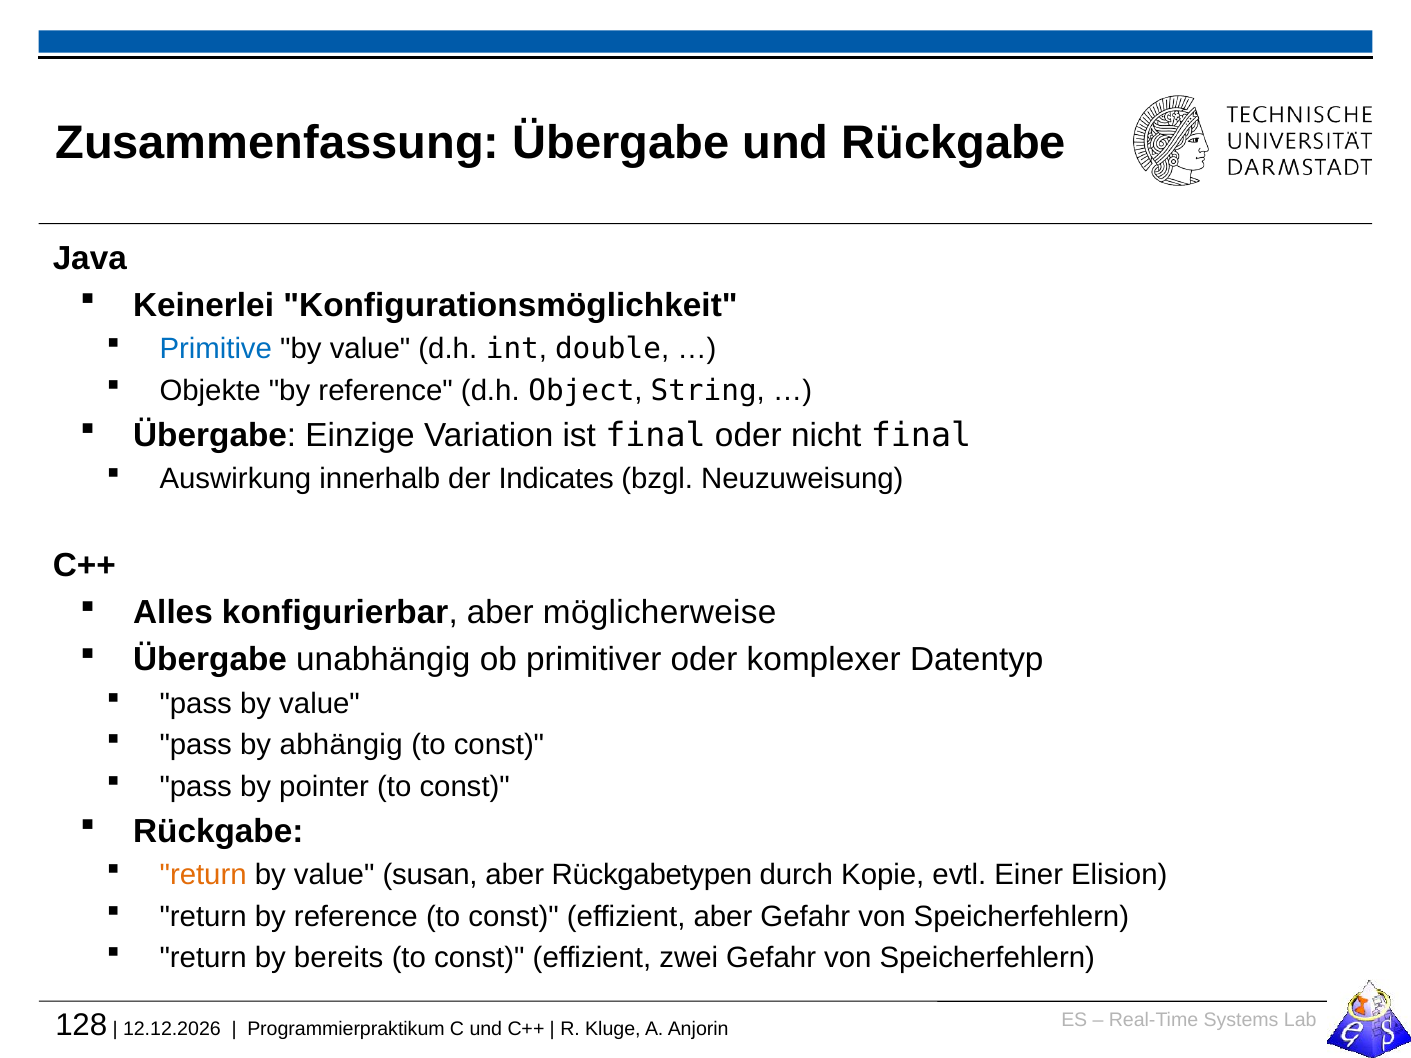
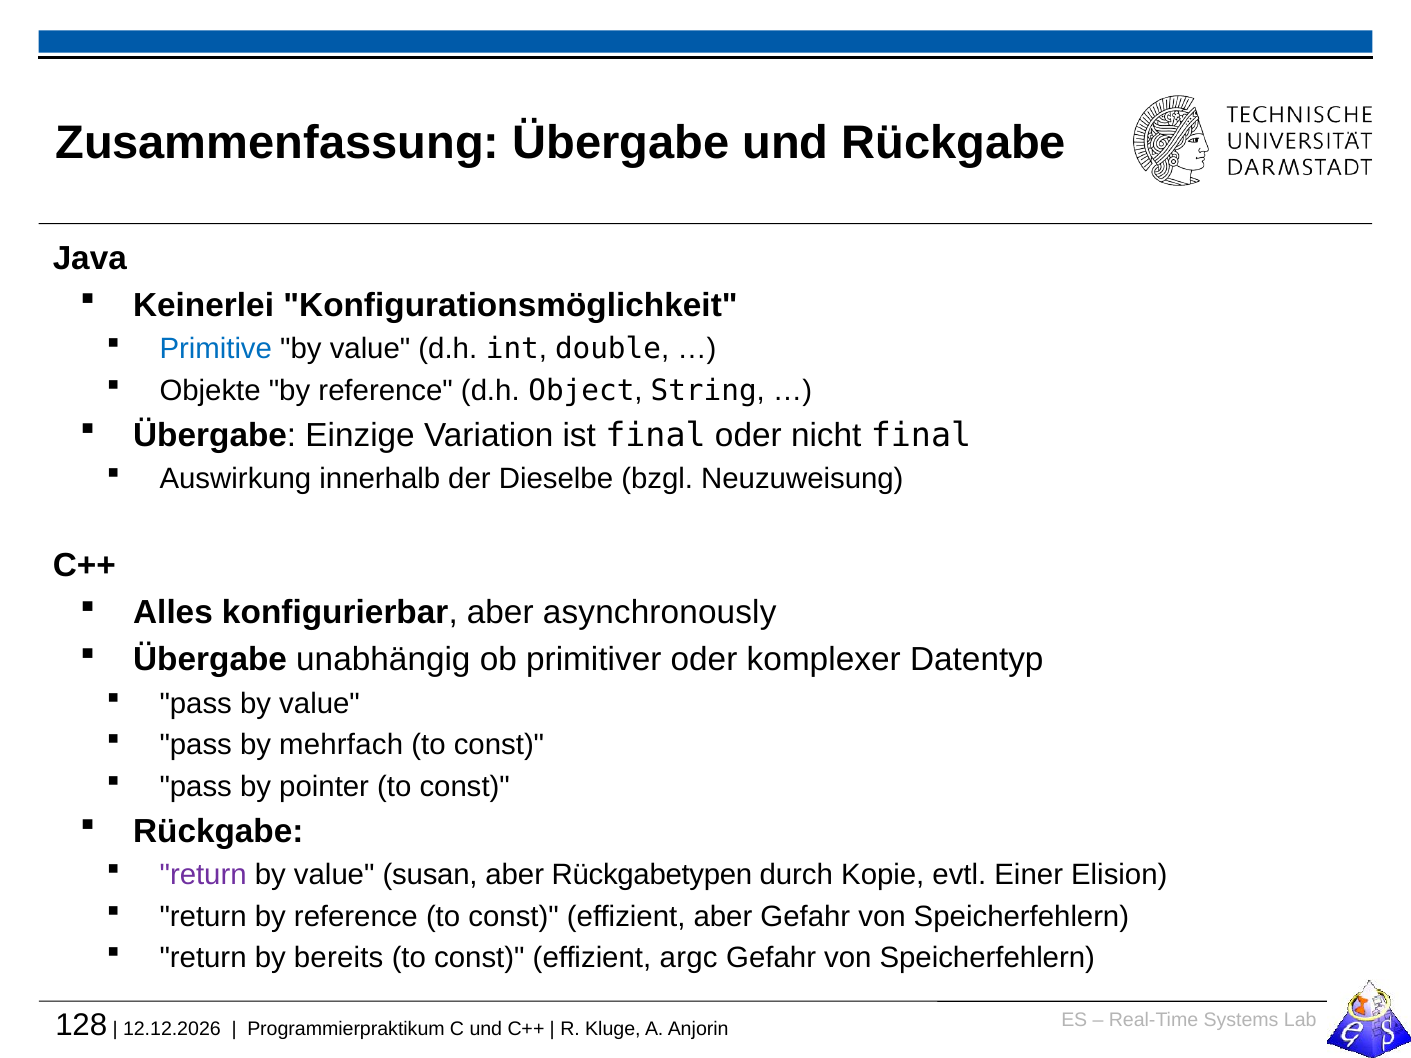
Indicates: Indicates -> Dieselbe
möglicherweise: möglicherweise -> asynchronously
abhängig: abhängig -> mehrfach
return at (203, 875) colour: orange -> purple
zwei: zwei -> argc
